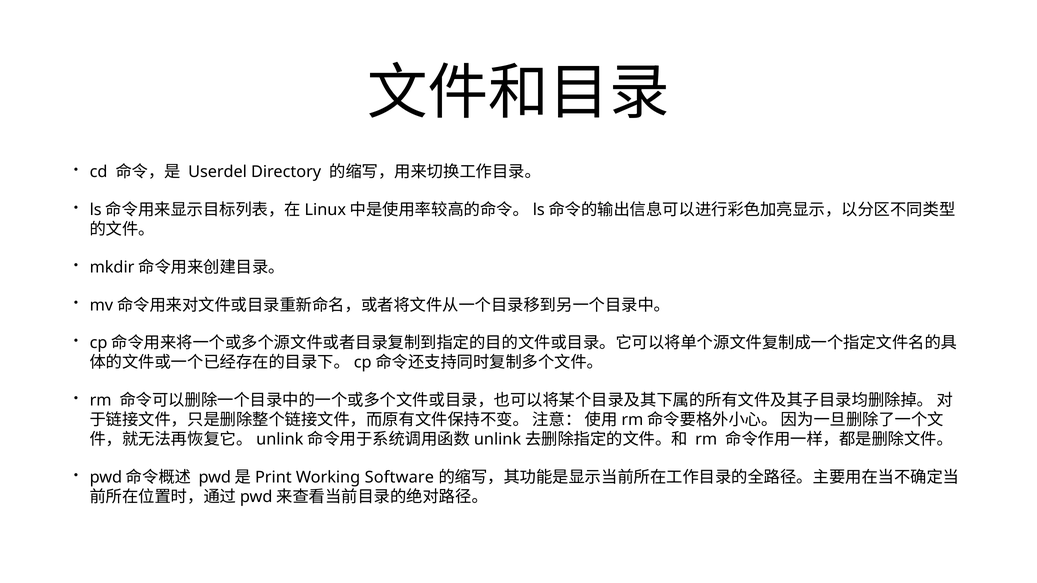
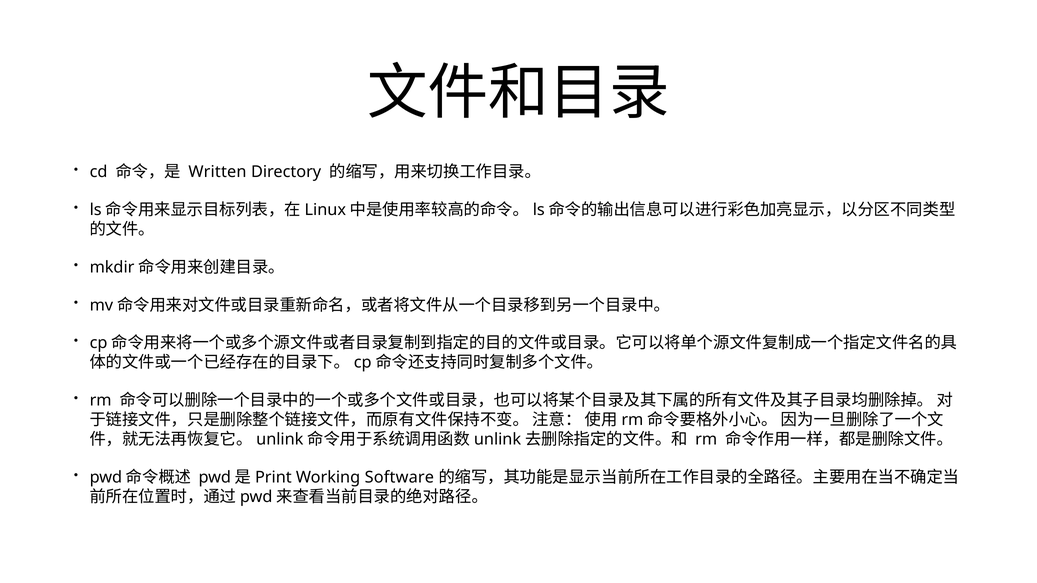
Userdel: Userdel -> Written
